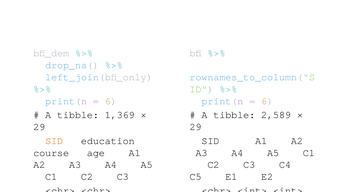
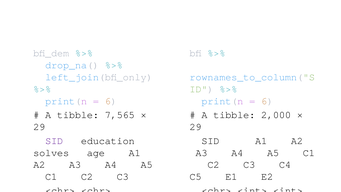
1,369: 1,369 -> 7,565
2,589: 2,589 -> 2,000
SID at (54, 141) colour: orange -> purple
course: course -> solves
